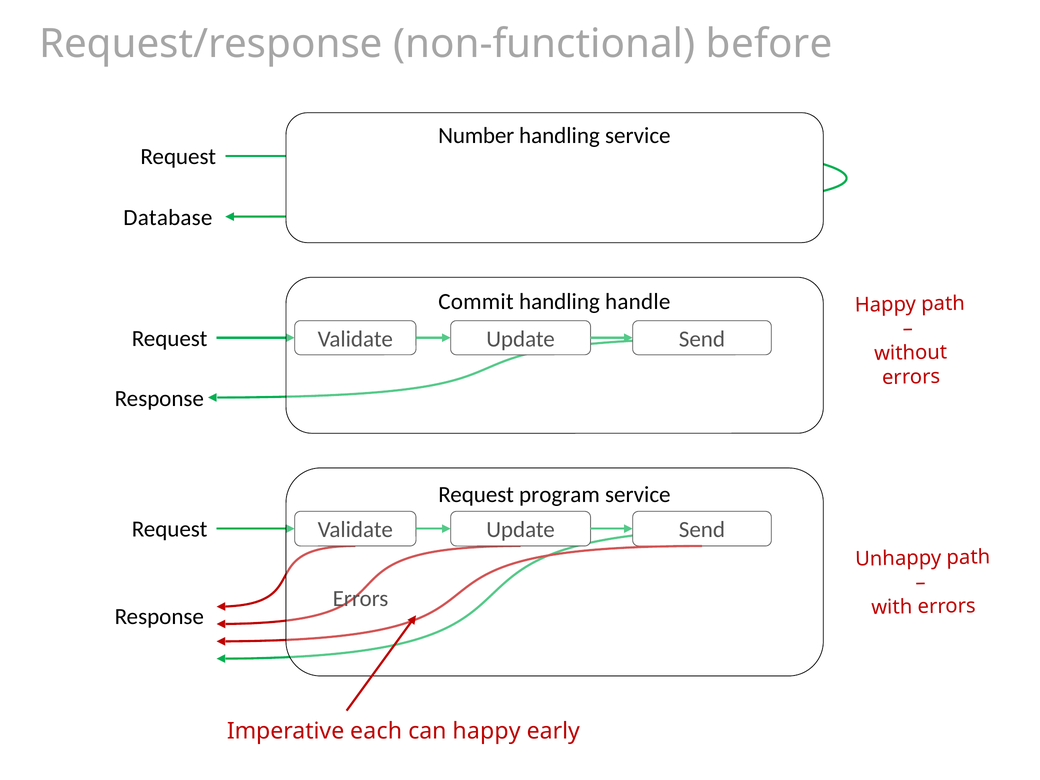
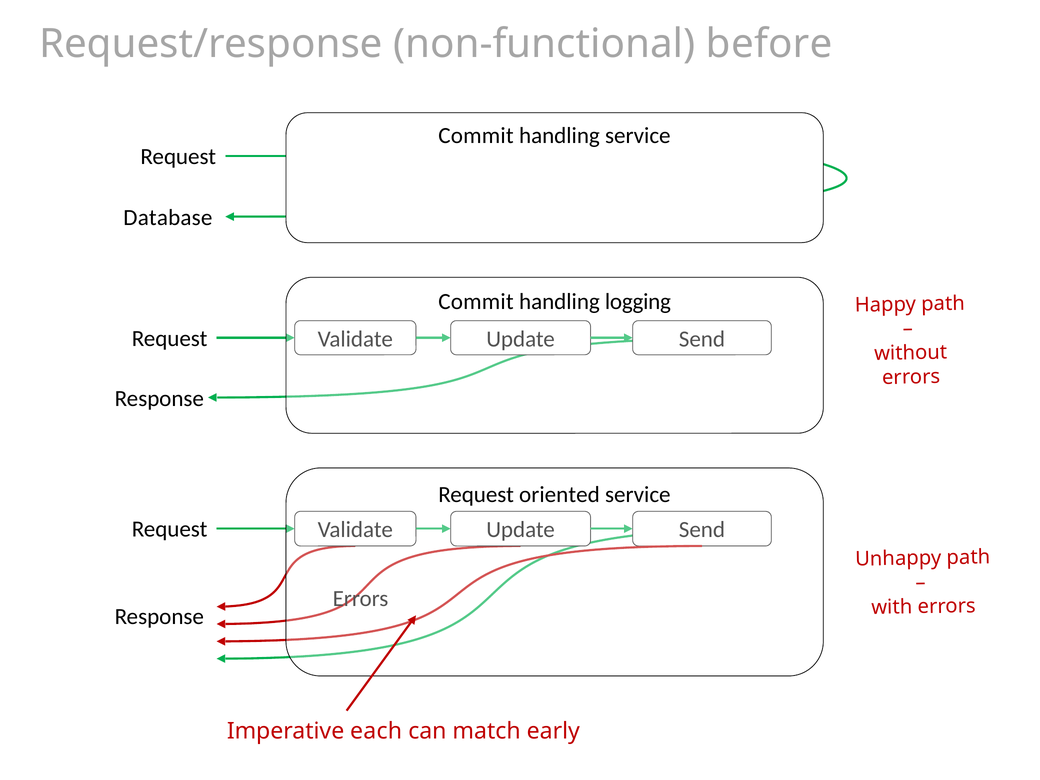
Number at (476, 136): Number -> Commit
handle: handle -> logging
program: program -> oriented
can happy: happy -> match
